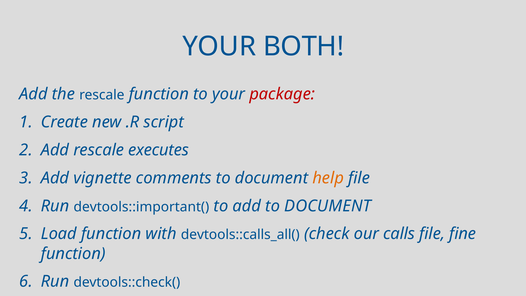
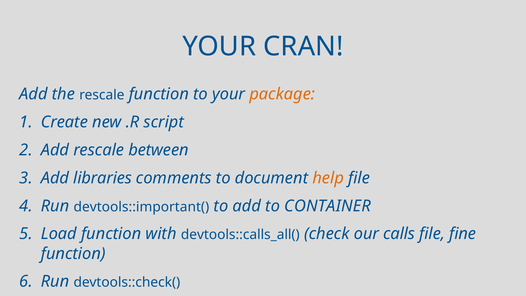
BOTH: BOTH -> CRAN
package colour: red -> orange
executes: executes -> between
vignette: vignette -> libraries
add to DOCUMENT: DOCUMENT -> CONTAINER
